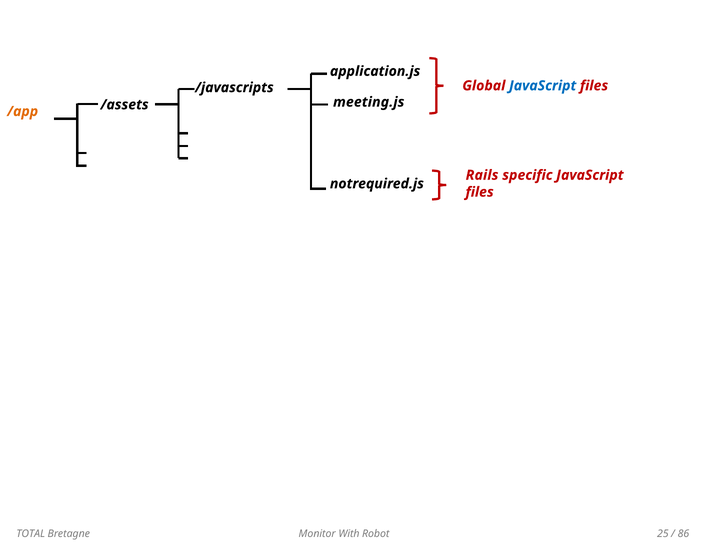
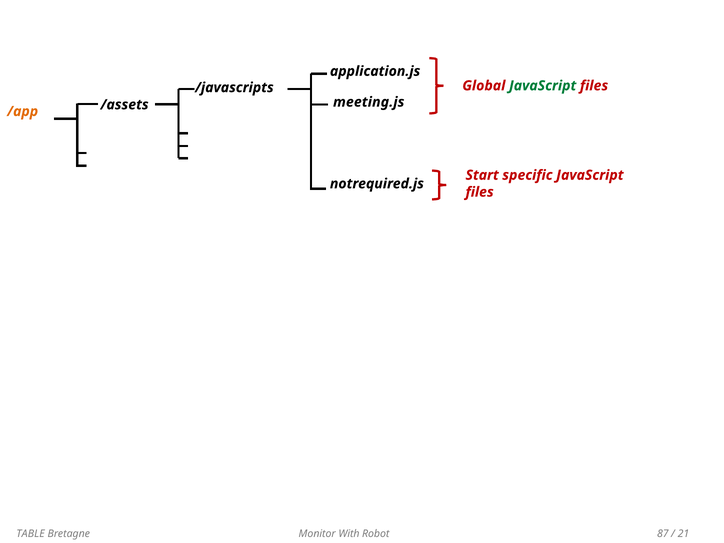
JavaScript at (543, 86) colour: blue -> green
Rails: Rails -> Start
TOTAL: TOTAL -> TABLE
25: 25 -> 87
86: 86 -> 21
